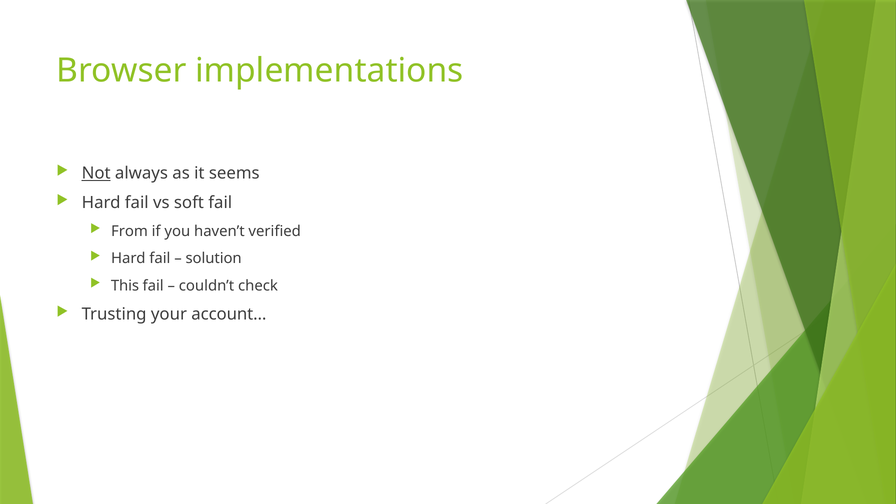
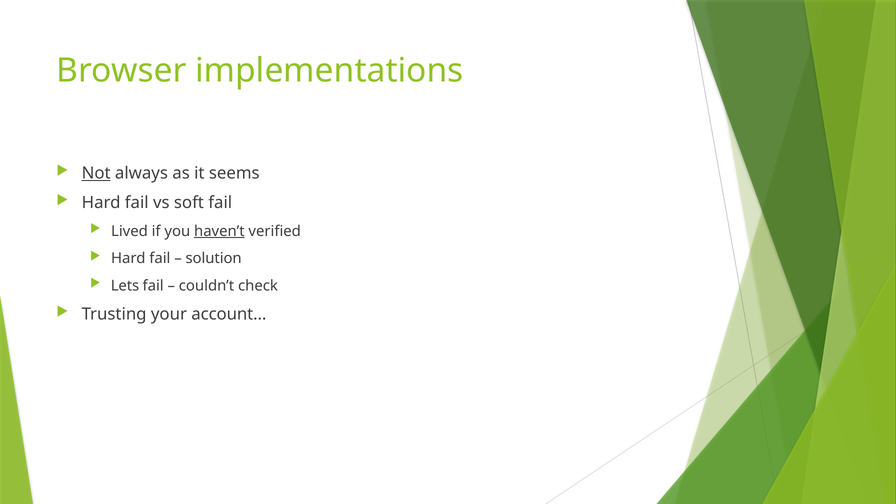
From: From -> Lived
haven’t underline: none -> present
This: This -> Lets
